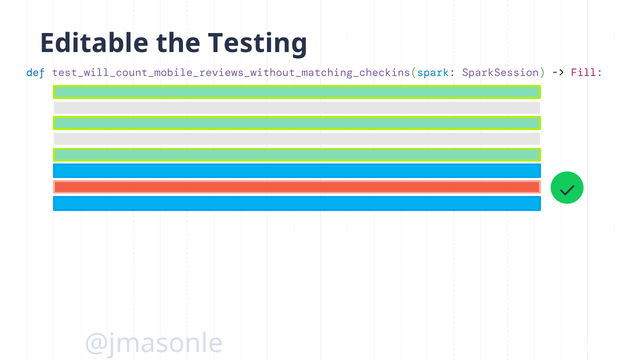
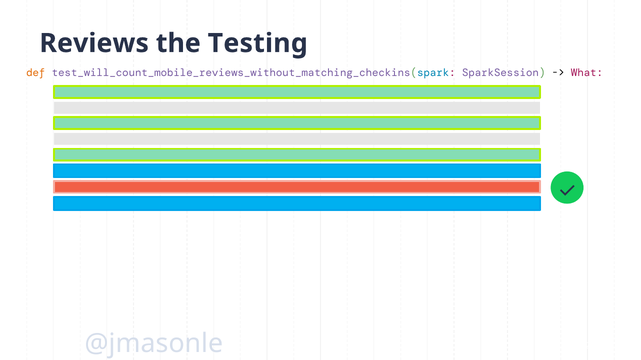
Editable: Editable -> Reviews
def colour: blue -> orange
Fill: Fill -> What
